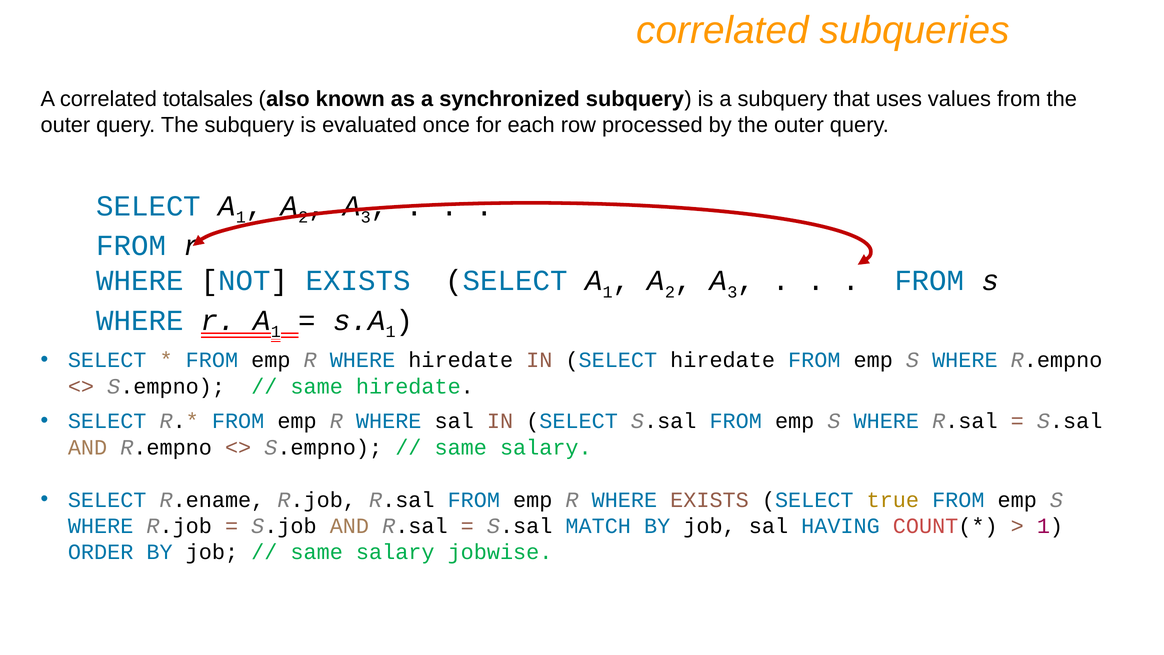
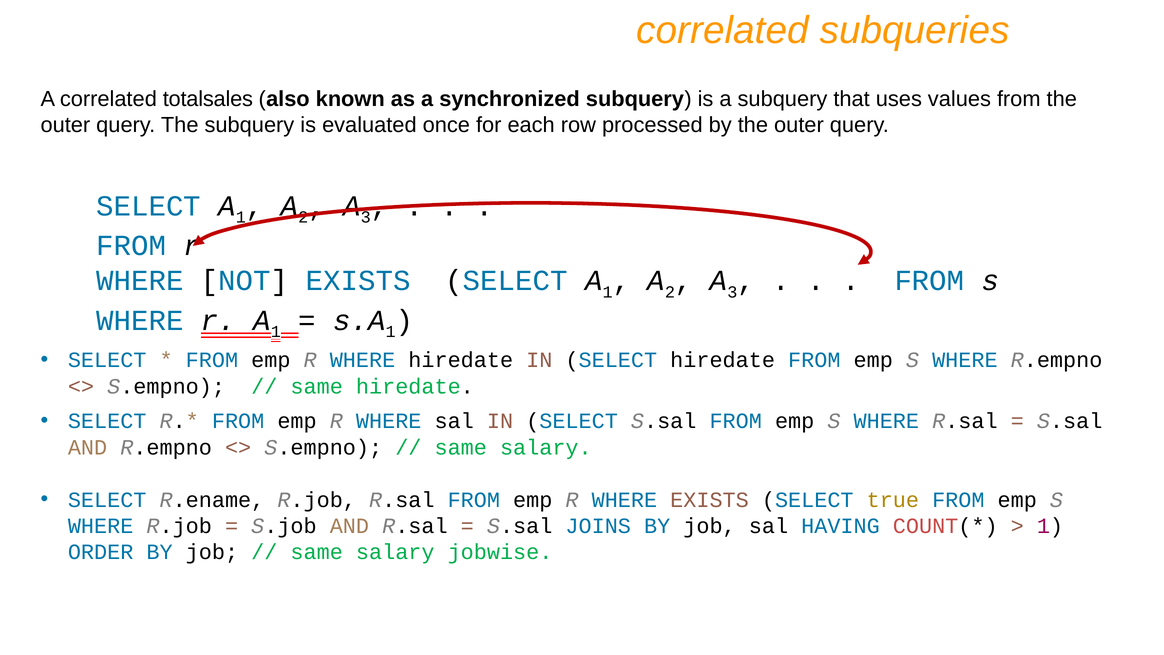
MATCH: MATCH -> JOINS
